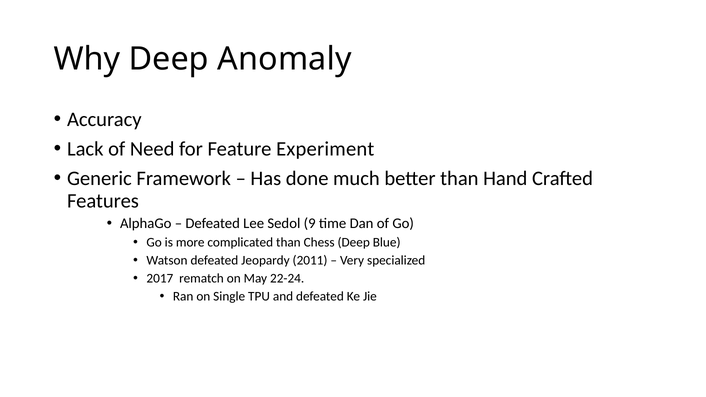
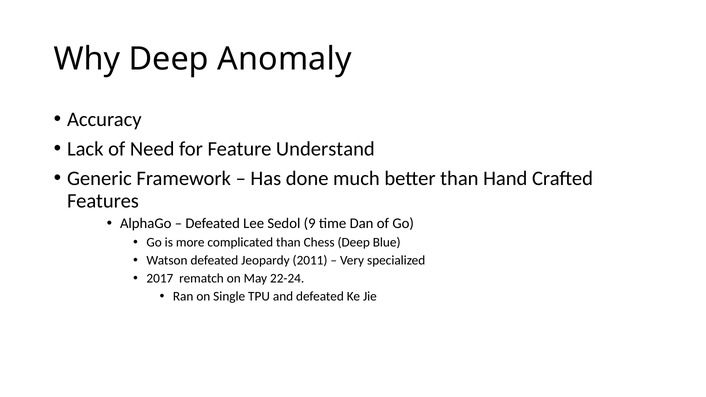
Experiment: Experiment -> Understand
